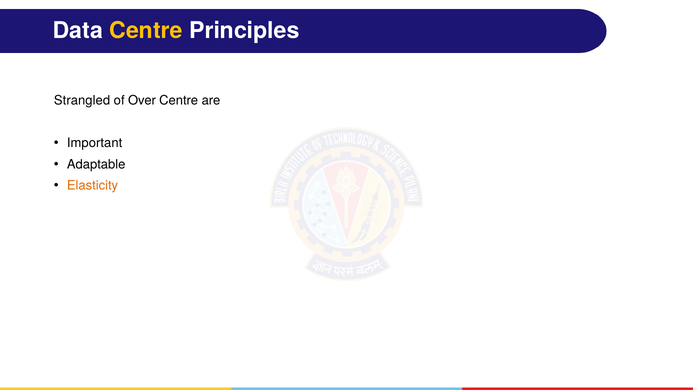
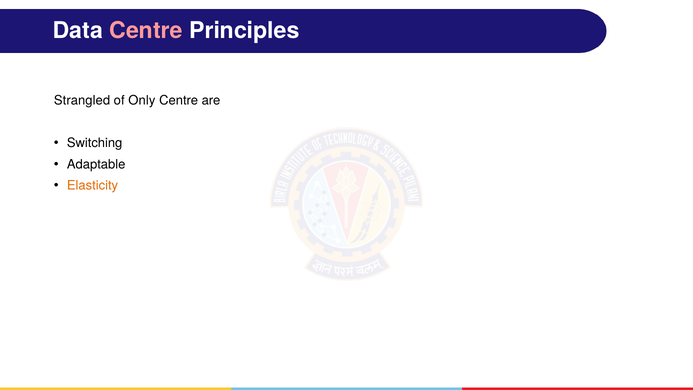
Centre at (146, 31) colour: yellow -> pink
Over: Over -> Only
Important: Important -> Switching
